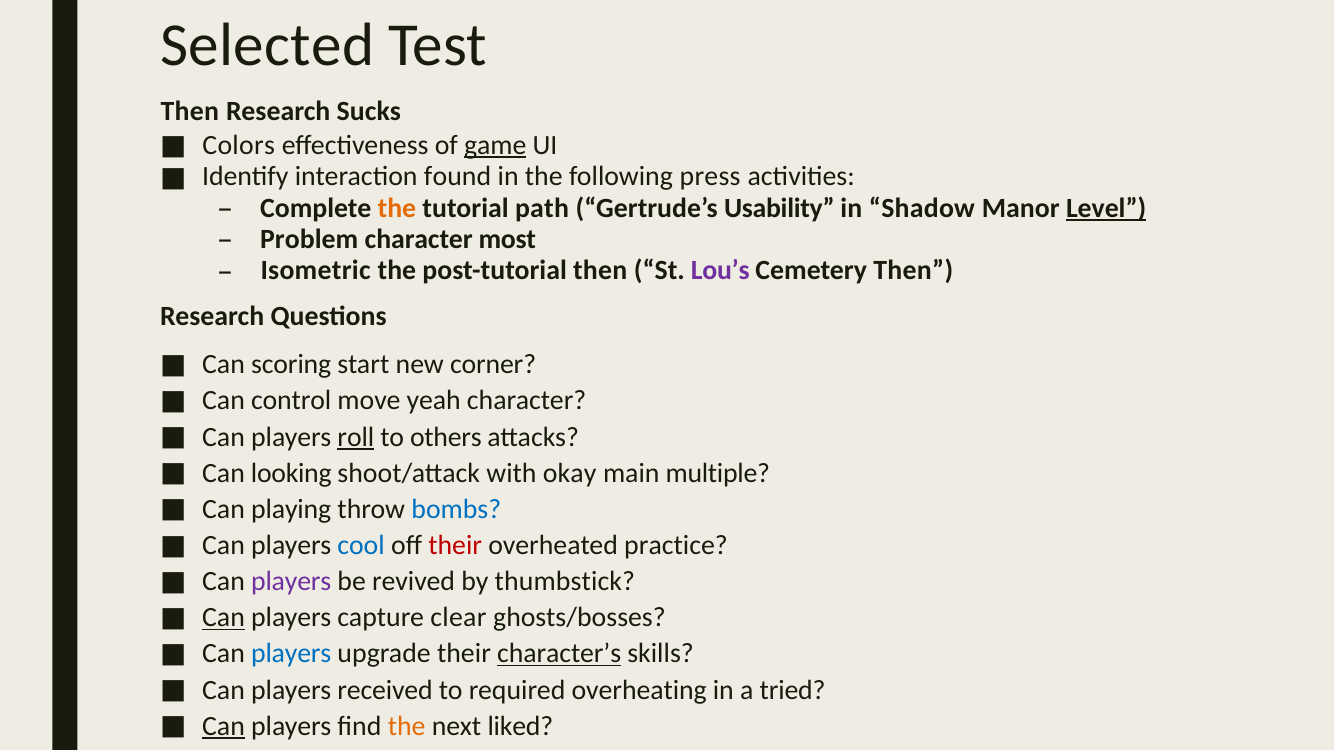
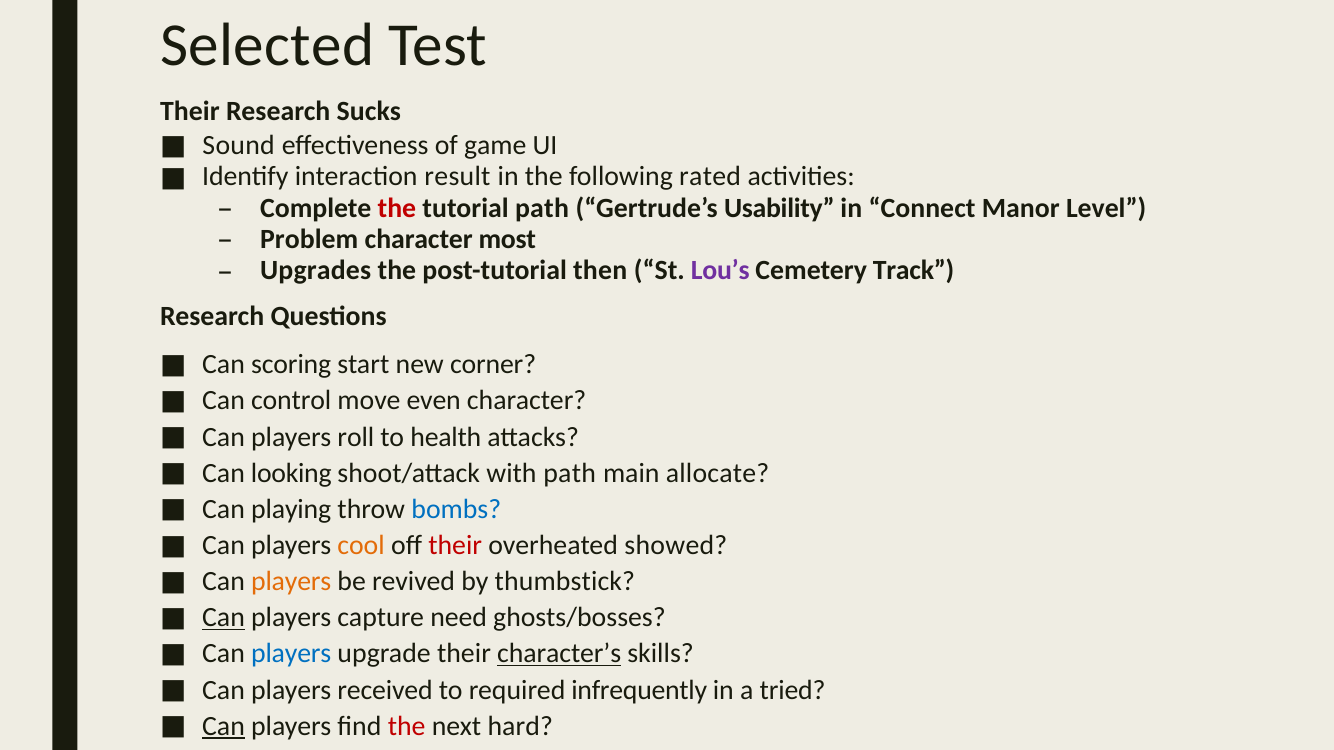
Then at (190, 111): Then -> Their
Colors: Colors -> Sound
game underline: present -> none
found: found -> result
press: press -> rated
the at (397, 208) colour: orange -> red
Shadow: Shadow -> Connect
Level underline: present -> none
Isometric: Isometric -> Upgrades
Cemetery Then: Then -> Track
yeah: yeah -> even
roll underline: present -> none
others: others -> health
with okay: okay -> path
multiple: multiple -> allocate
cool colour: blue -> orange
practice: practice -> showed
players at (291, 582) colour: purple -> orange
clear: clear -> need
overheating: overheating -> infrequently
the at (407, 726) colour: orange -> red
liked: liked -> hard
